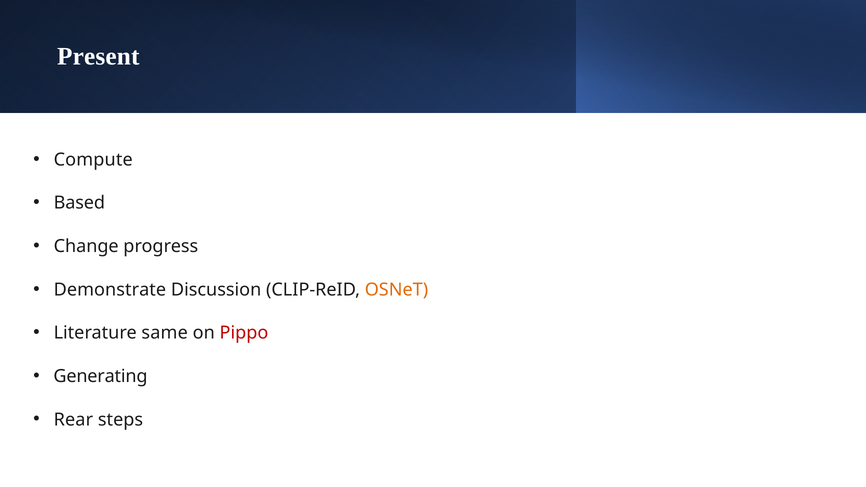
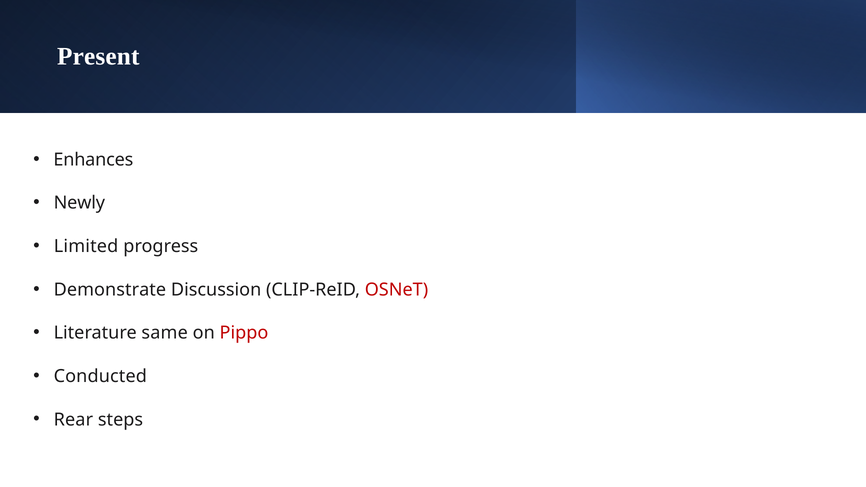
Compute: Compute -> Enhances
Based: Based -> Newly
Change: Change -> Limited
OSNeT colour: orange -> red
Generating: Generating -> Conducted
